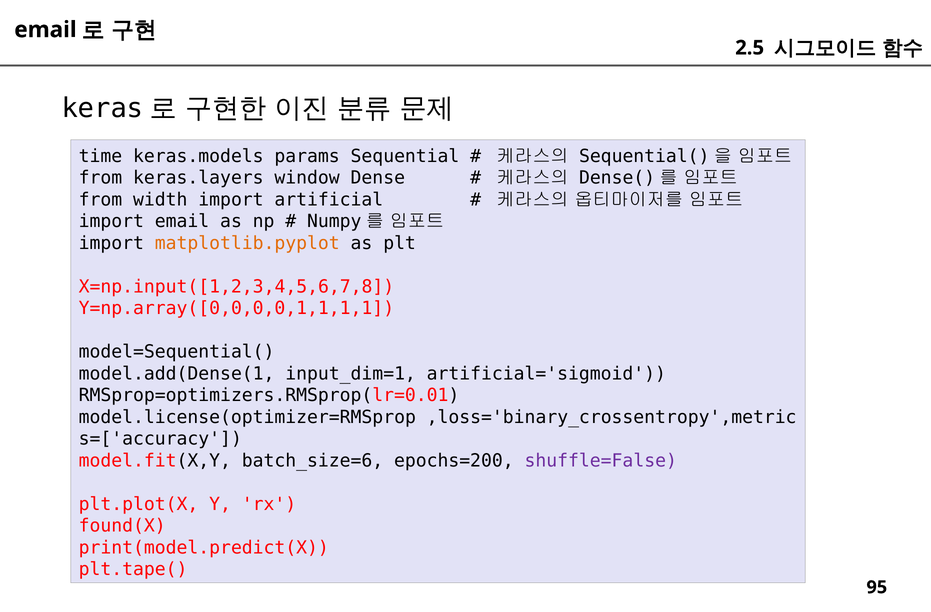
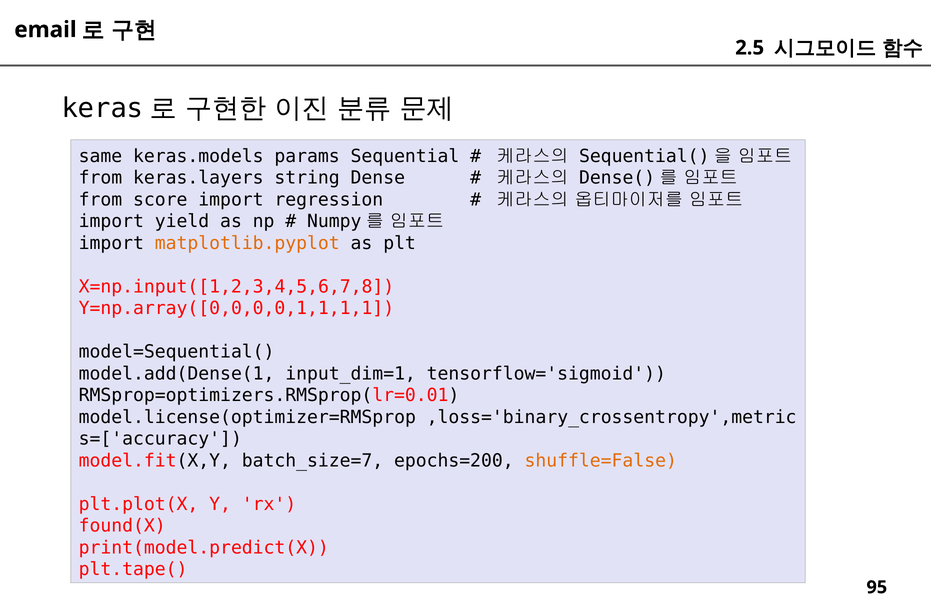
time: time -> same
window: window -> string
width: width -> score
artificial: artificial -> regression
import email: email -> yield
artificial='sigmoid: artificial='sigmoid -> tensorflow='sigmoid
batch_size=6: batch_size=6 -> batch_size=7
shuffle=False colour: purple -> orange
